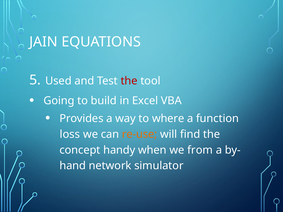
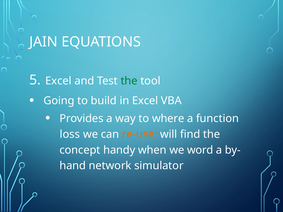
Used at (58, 81): Used -> Excel
the at (129, 81) colour: red -> green
from: from -> word
